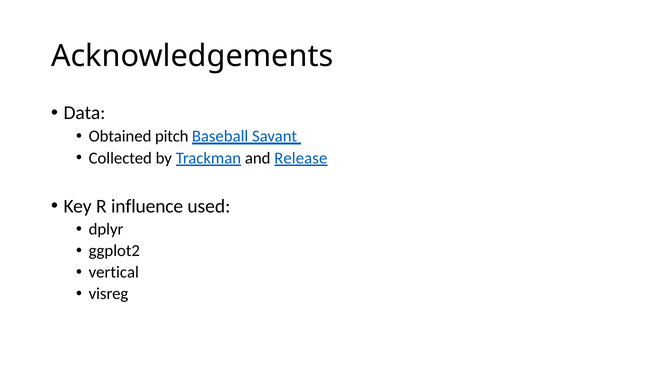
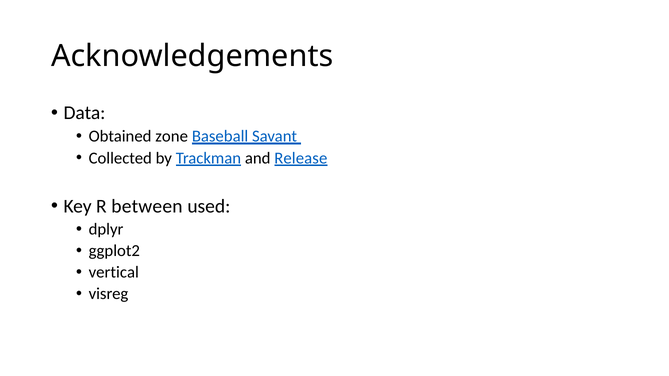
pitch: pitch -> zone
influence: influence -> between
